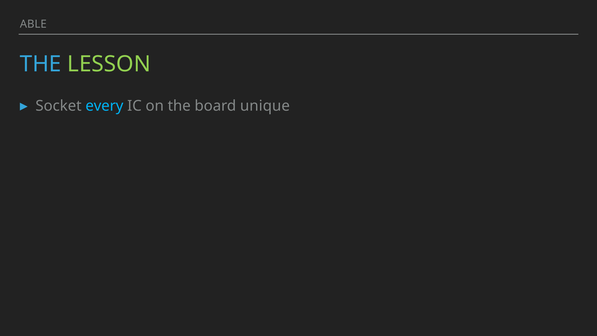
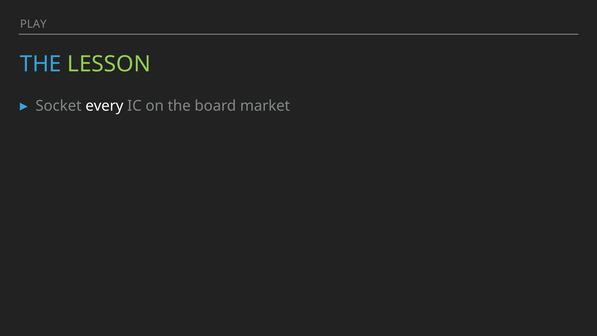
ABLE: ABLE -> PLAY
every colour: light blue -> white
unique: unique -> market
